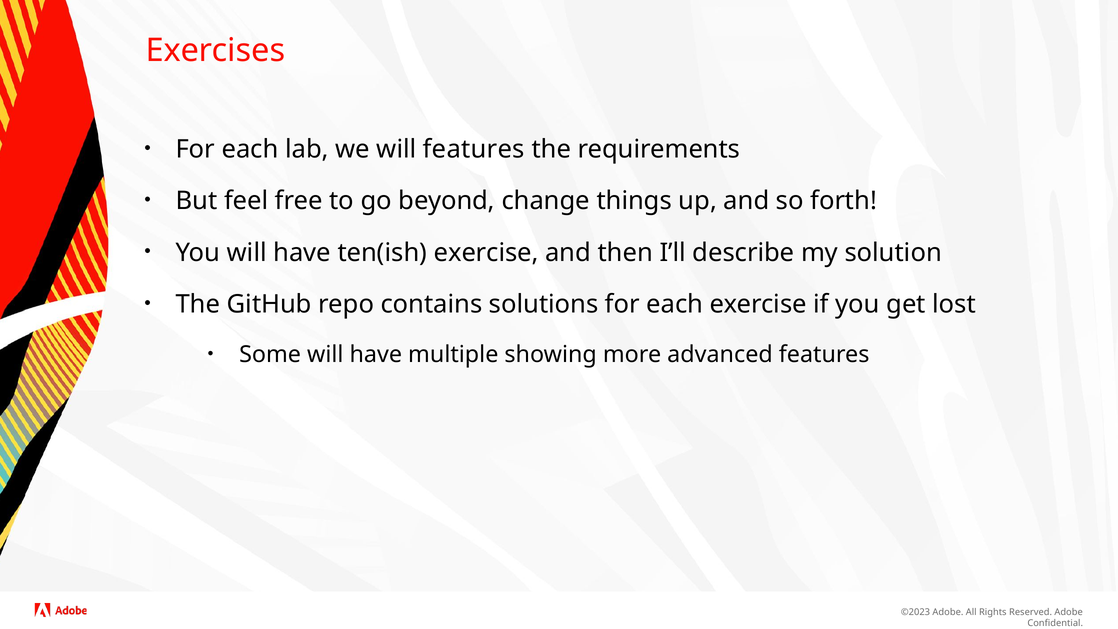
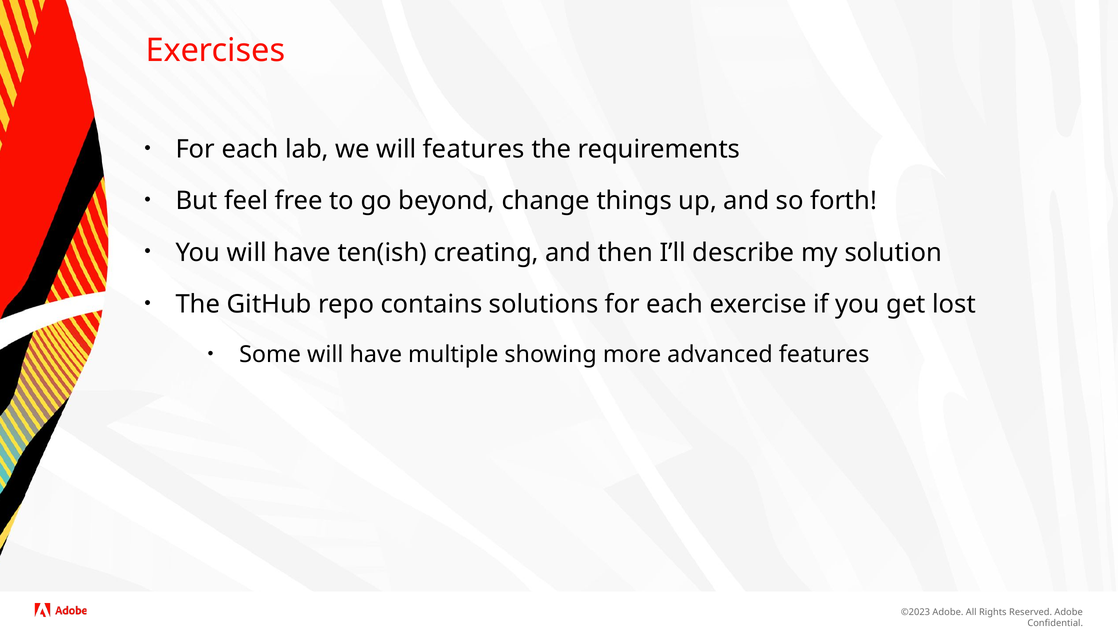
ten(ish exercise: exercise -> creating
